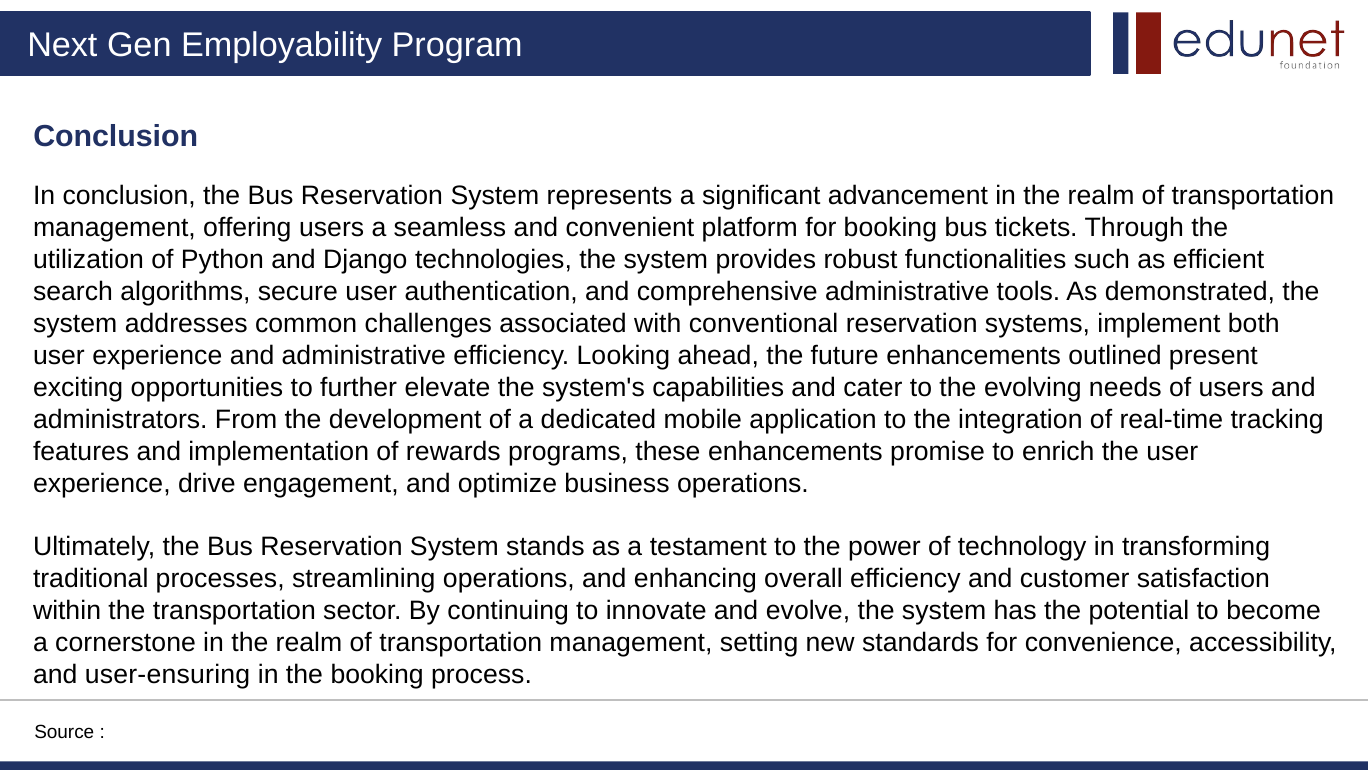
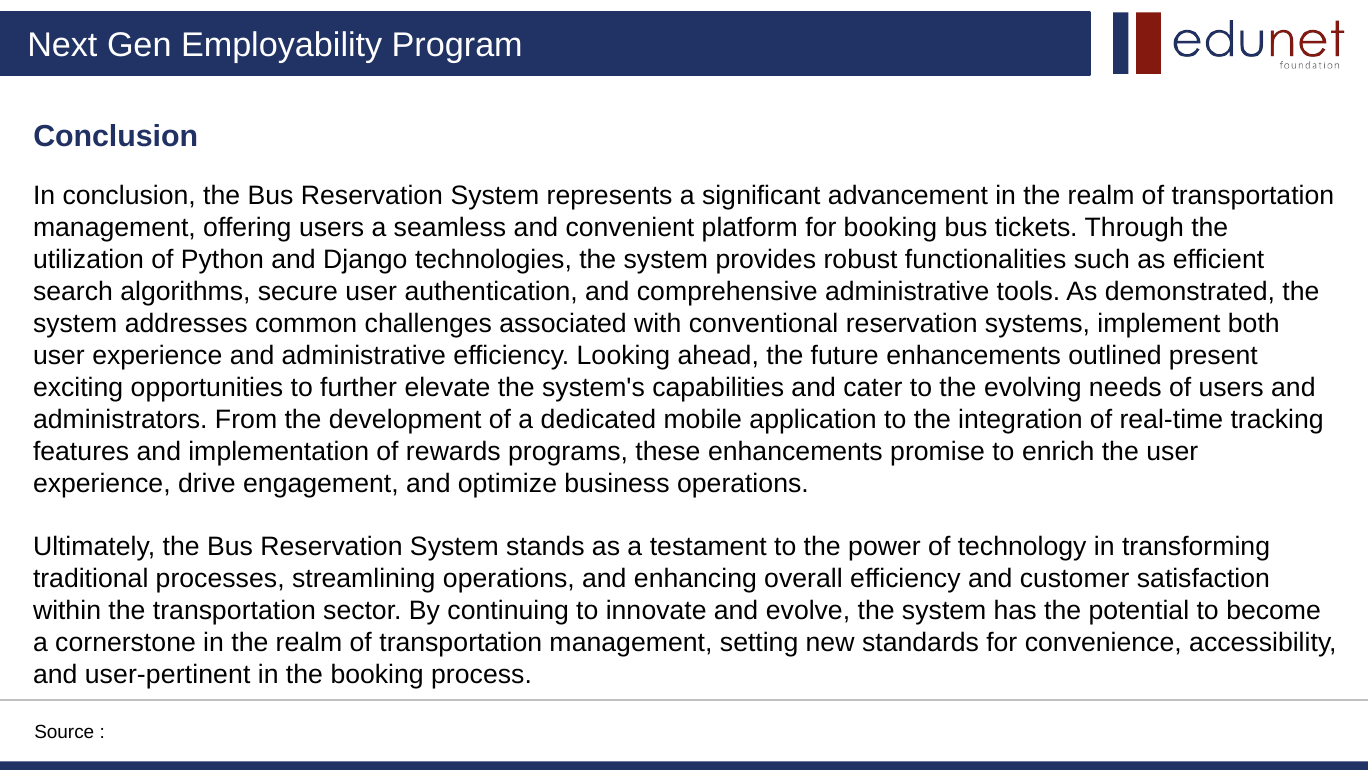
user-ensuring: user-ensuring -> user-pertinent
